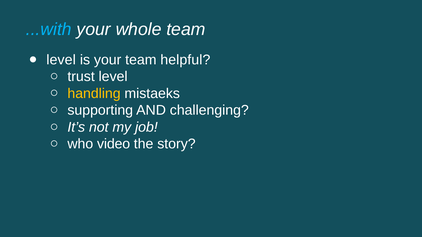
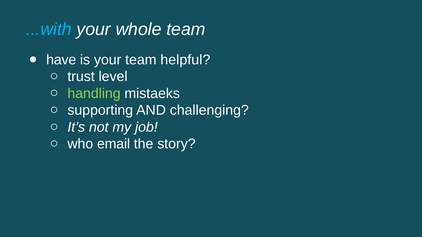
level at (61, 60): level -> have
handling colour: yellow -> light green
video: video -> email
